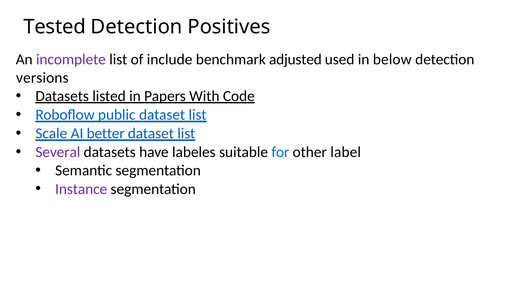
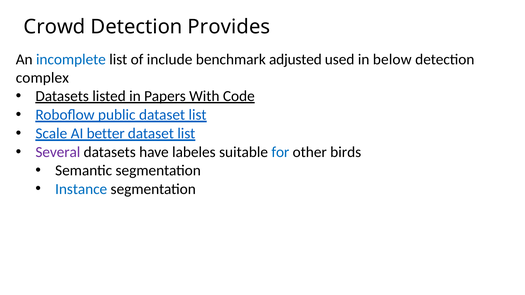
Tested: Tested -> Crowd
Positives: Positives -> Provides
incomplete colour: purple -> blue
versions: versions -> complex
label: label -> birds
Instance colour: purple -> blue
